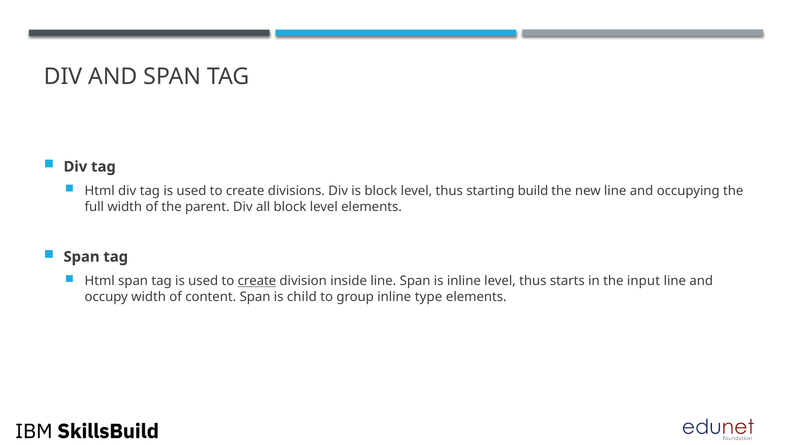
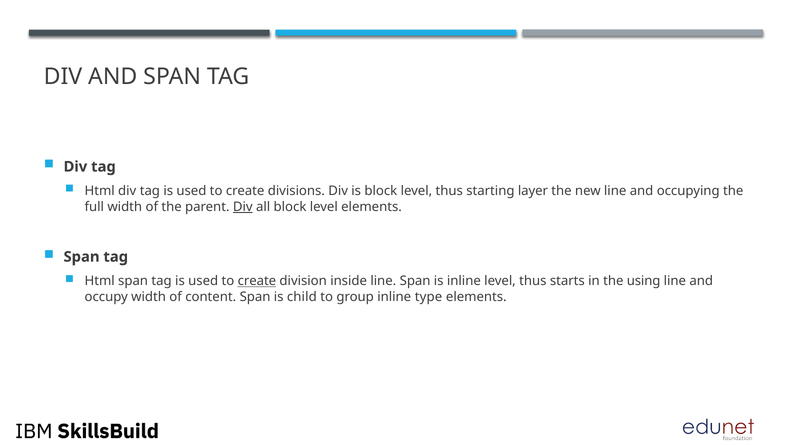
build: build -> layer
Div at (243, 207) underline: none -> present
input: input -> using
